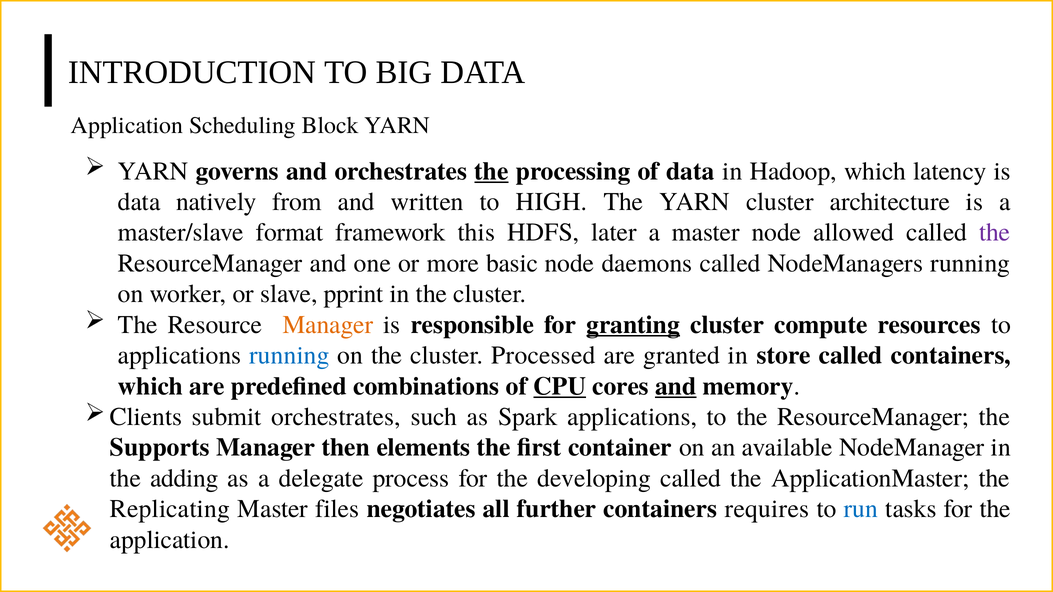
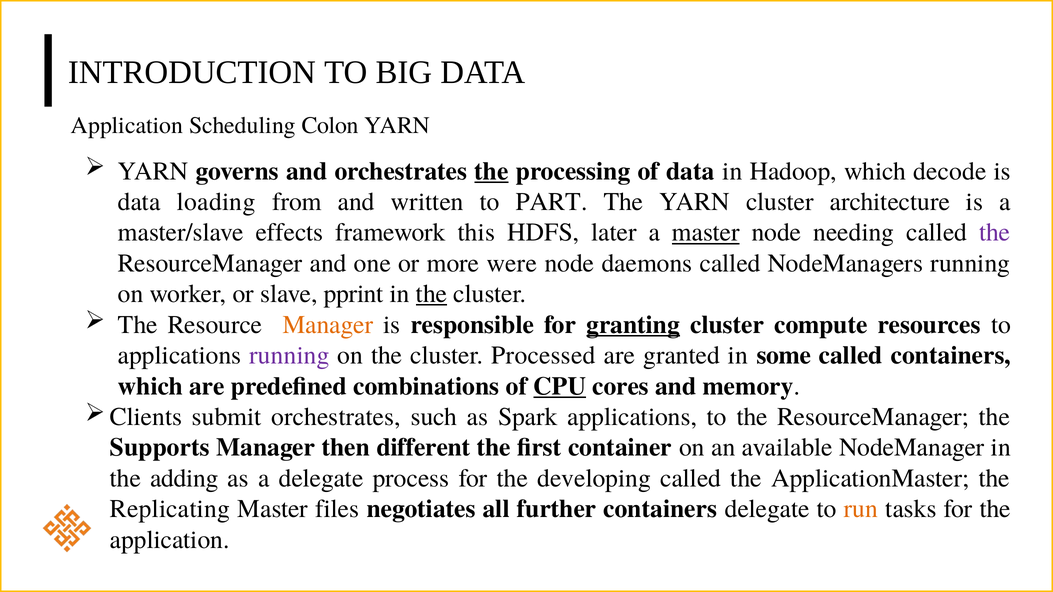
Block: Block -> Colon
latency: latency -> decode
natively: natively -> loading
HIGH: HIGH -> PART
format: format -> effects
master at (706, 233) underline: none -> present
allowed: allowed -> needing
basic: basic -> were
the at (432, 294) underline: none -> present
running at (289, 356) colour: blue -> purple
store: store -> some
and at (676, 386) underline: present -> none
elements: elements -> different
containers requires: requires -> delegate
run colour: blue -> orange
